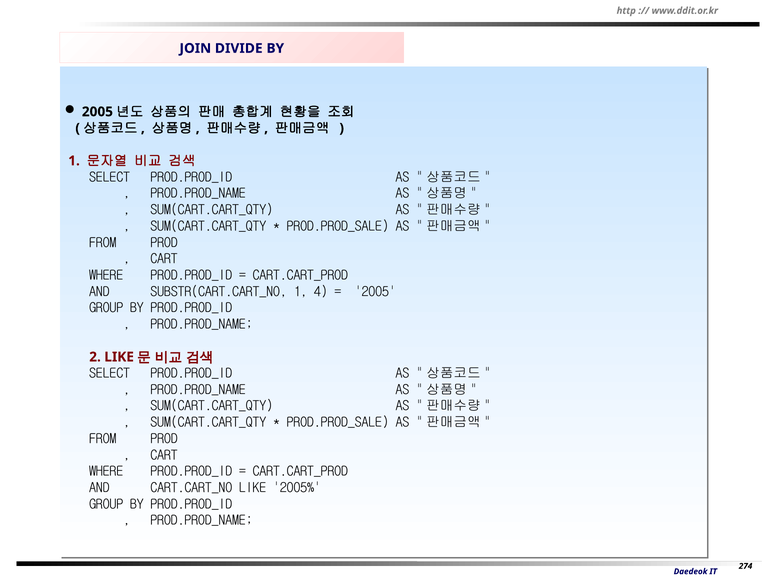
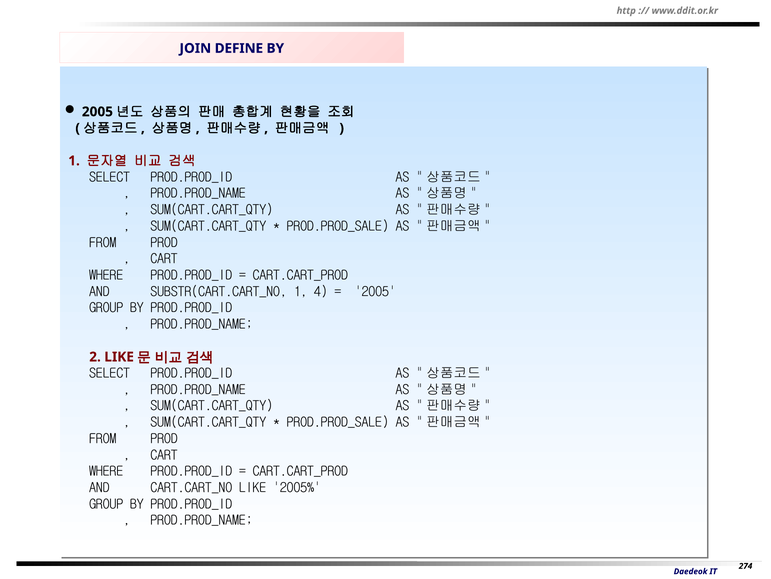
DIVIDE: DIVIDE -> DEFINE
